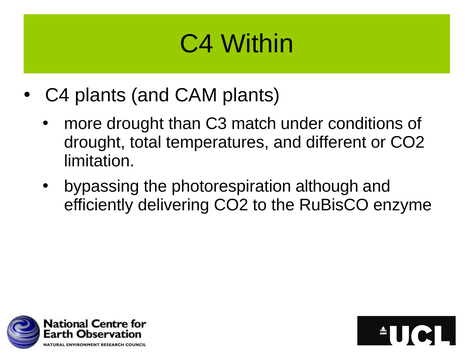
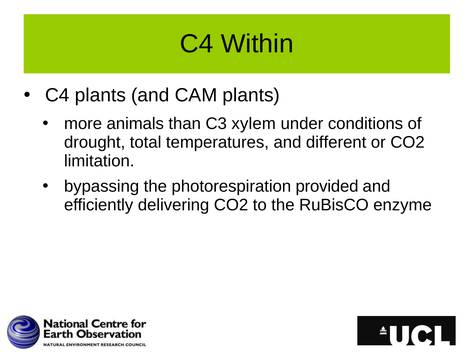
more drought: drought -> animals
match: match -> xylem
although: although -> provided
